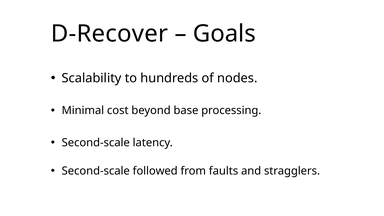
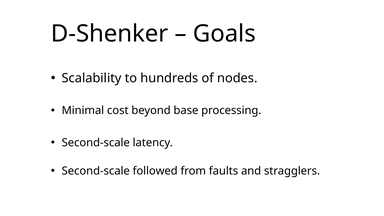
D-Recover: D-Recover -> D-Shenker
